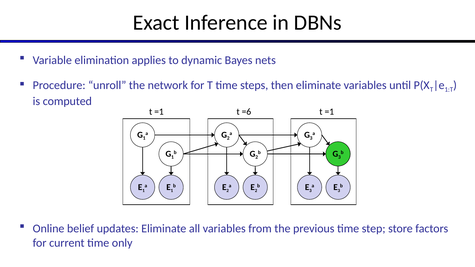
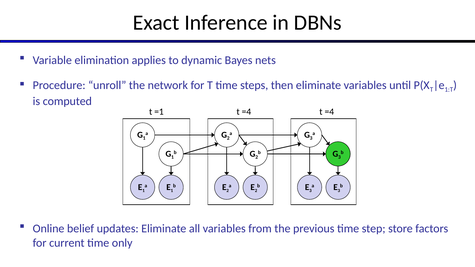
=1 t =6: =6 -> =4
=1 at (329, 112): =1 -> =4
